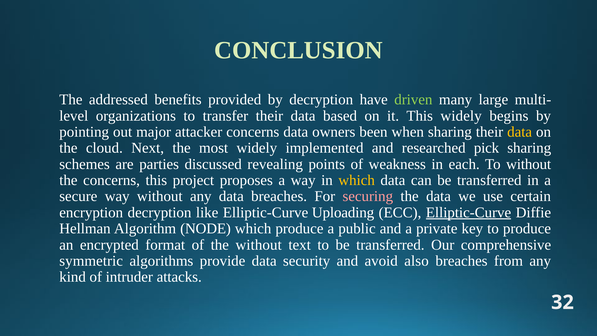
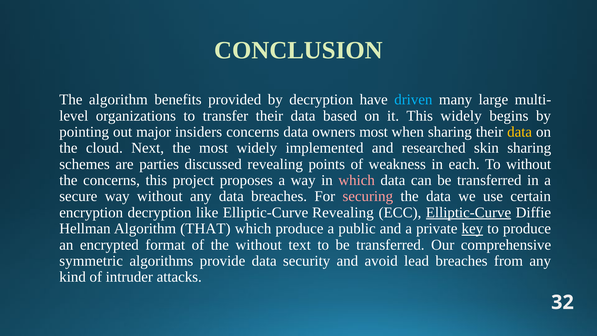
The addressed: addressed -> algorithm
driven colour: light green -> light blue
attacker: attacker -> insiders
owners been: been -> most
pick: pick -> skin
which at (357, 180) colour: yellow -> pink
Elliptic-Curve Uploading: Uploading -> Revealing
NODE: NODE -> THAT
key underline: none -> present
also: also -> lead
